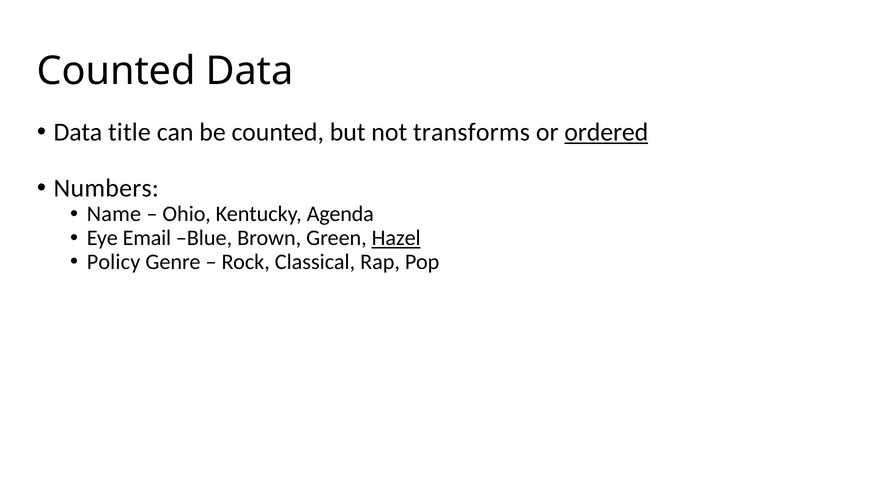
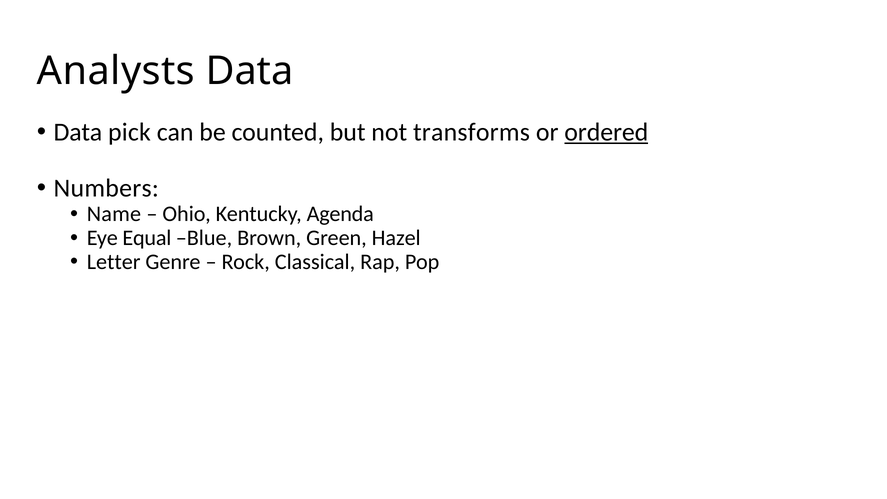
Counted at (116, 71): Counted -> Analysts
title: title -> pick
Email: Email -> Equal
Hazel underline: present -> none
Policy: Policy -> Letter
